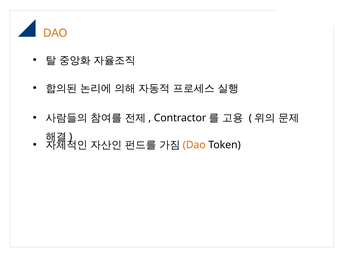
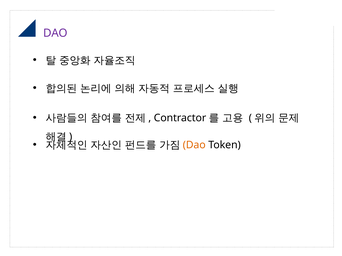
DAO at (55, 33) colour: orange -> purple
